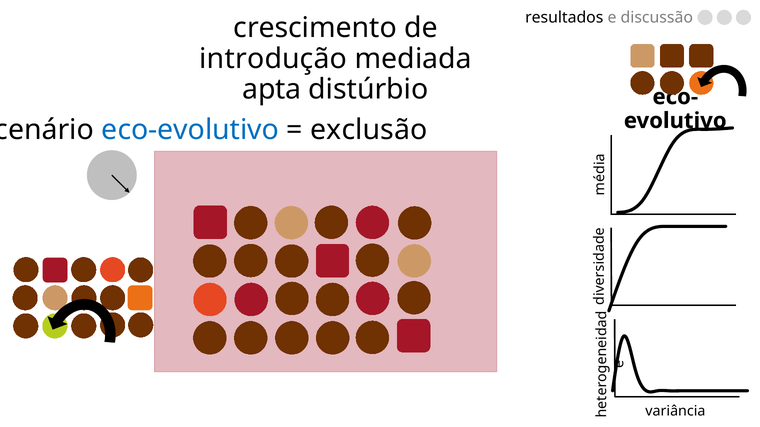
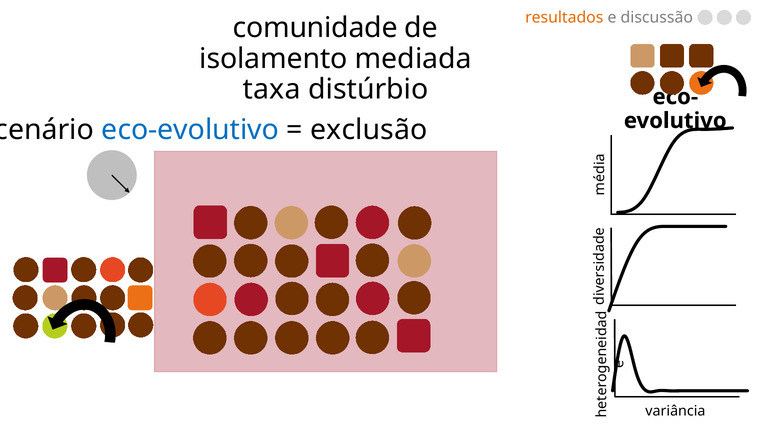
resultados colour: black -> orange
crescimento: crescimento -> comunidade
introdução: introdução -> isolamento
apta: apta -> taxa
